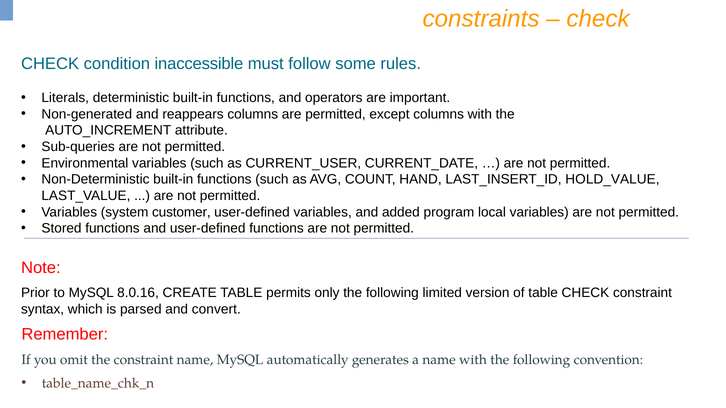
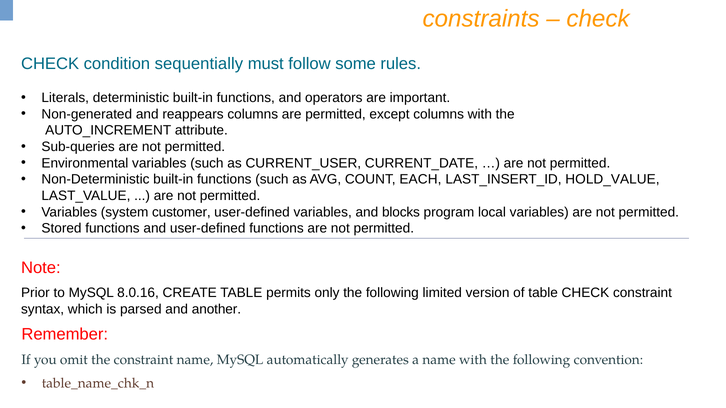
inaccessible: inaccessible -> sequentially
HAND: HAND -> EACH
added: added -> blocks
convert: convert -> another
